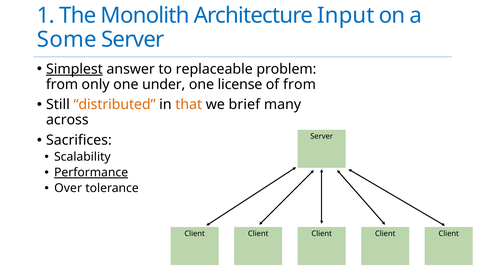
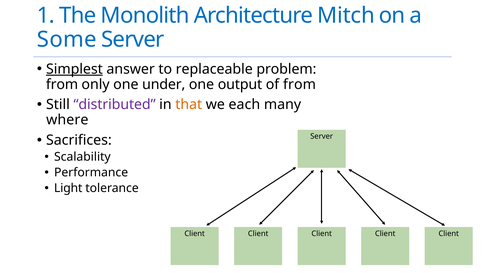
Input: Input -> Mitch
license: license -> output
distributed colour: orange -> purple
brief: brief -> each
across: across -> where
Performance underline: present -> none
Over: Over -> Light
